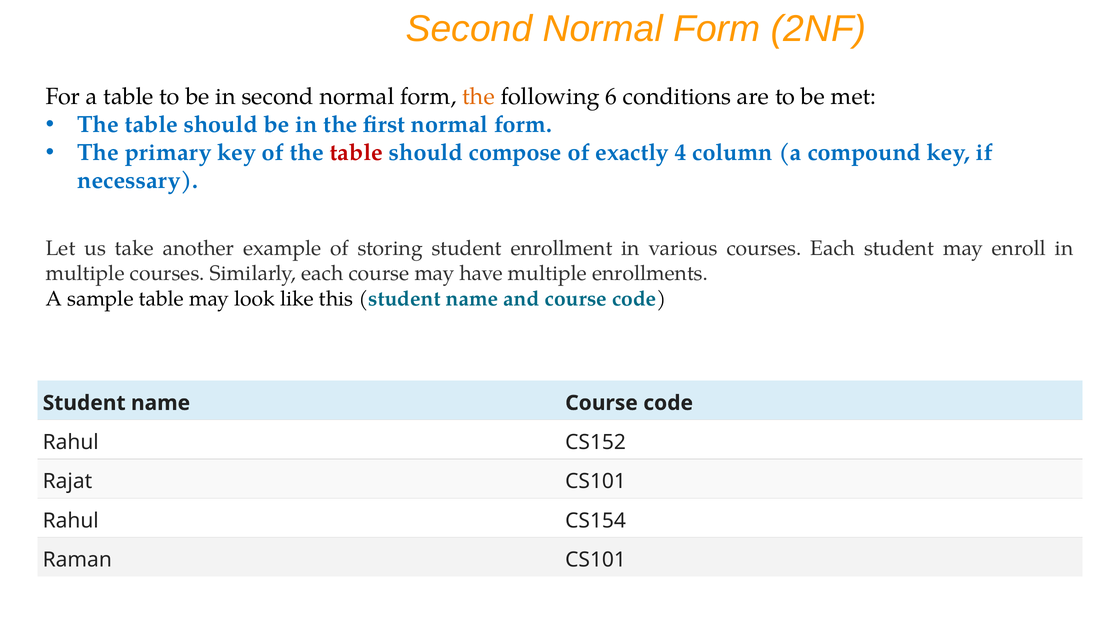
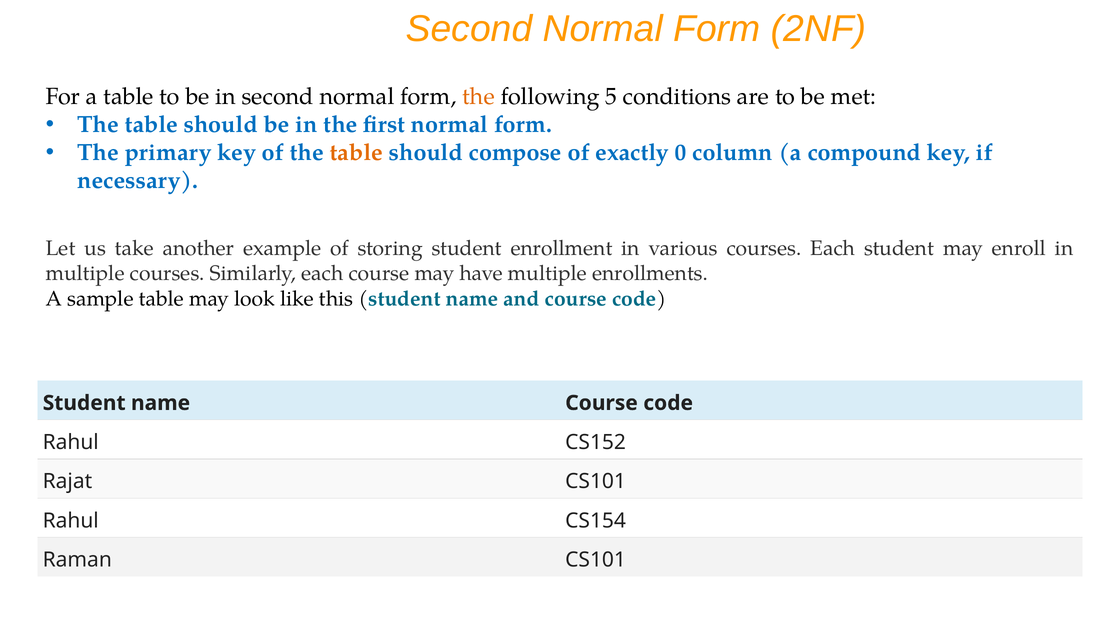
6: 6 -> 5
table at (356, 153) colour: red -> orange
4: 4 -> 0
